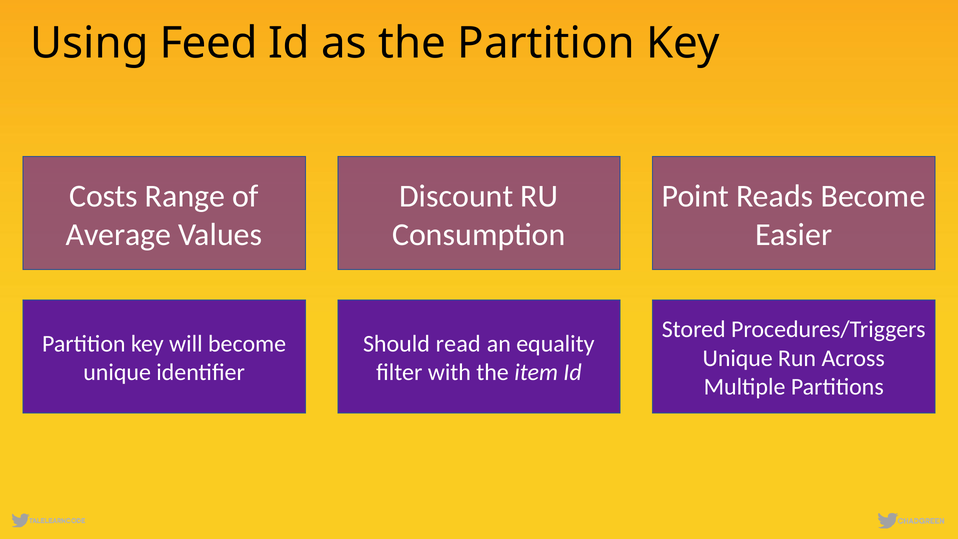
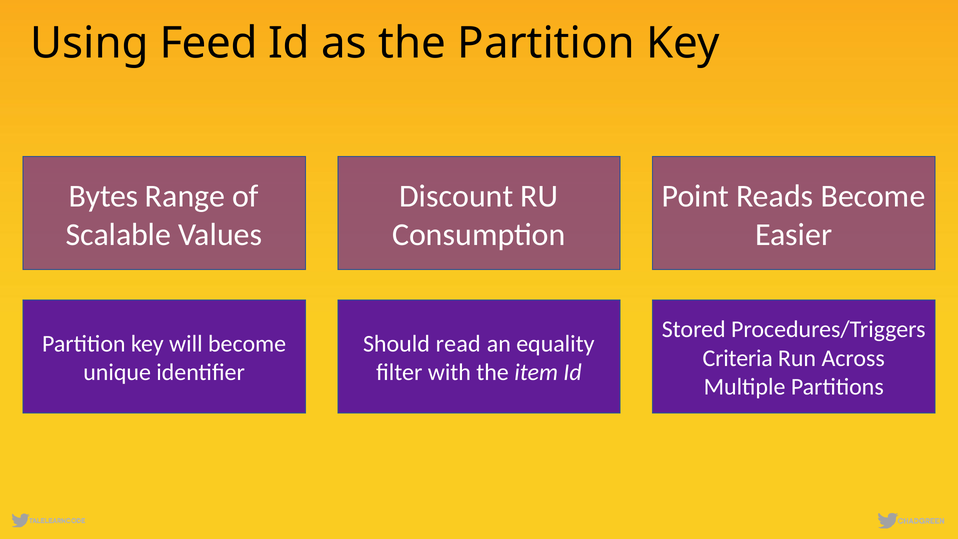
Costs: Costs -> Bytes
Average: Average -> Scalable
Unique at (738, 358): Unique -> Criteria
